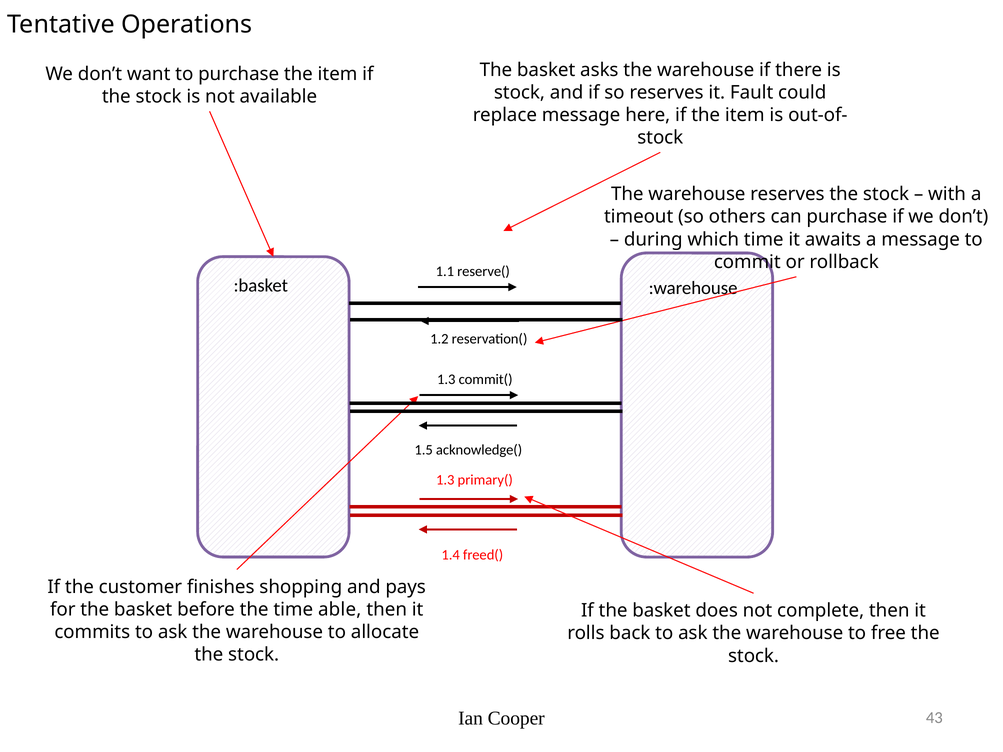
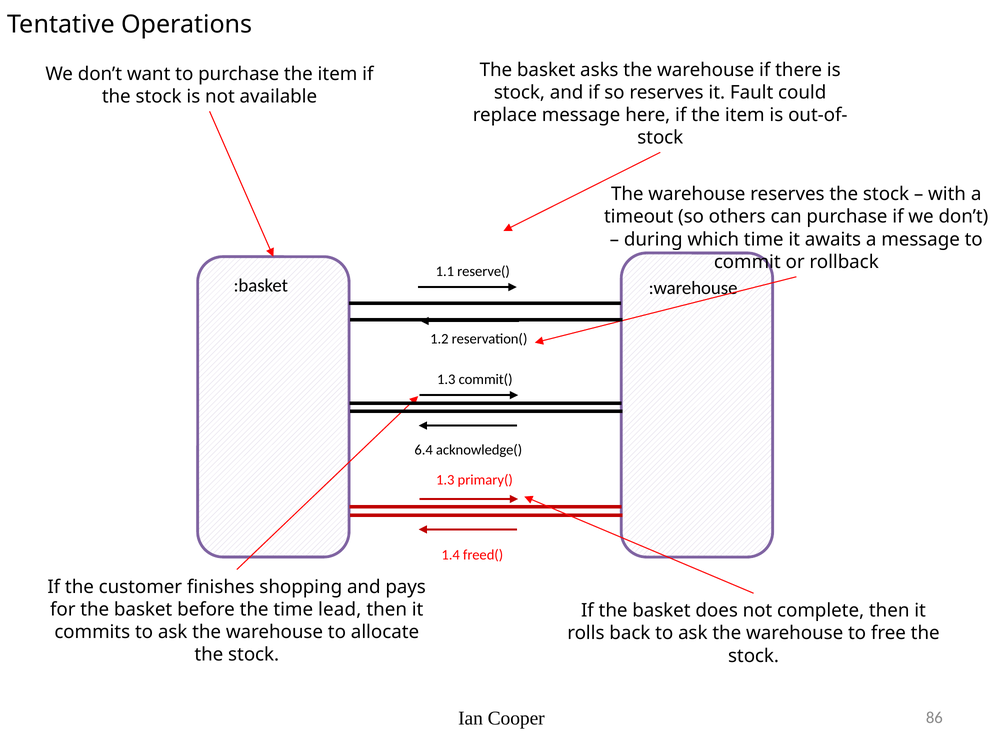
1.5: 1.5 -> 6.4
able: able -> lead
43: 43 -> 86
